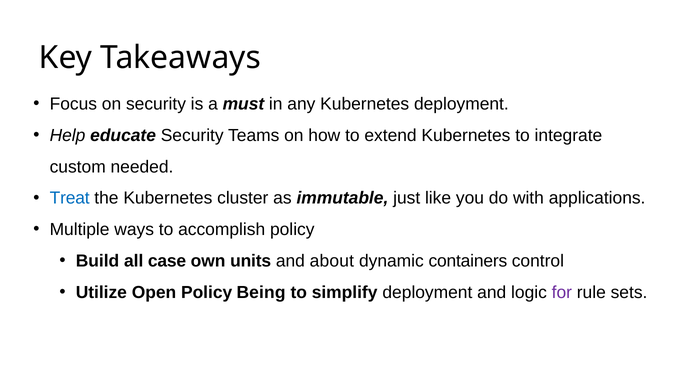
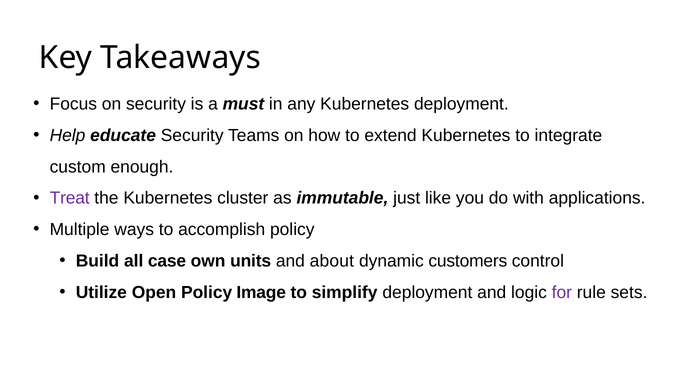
needed: needed -> enough
Treat colour: blue -> purple
containers: containers -> customers
Being: Being -> Image
